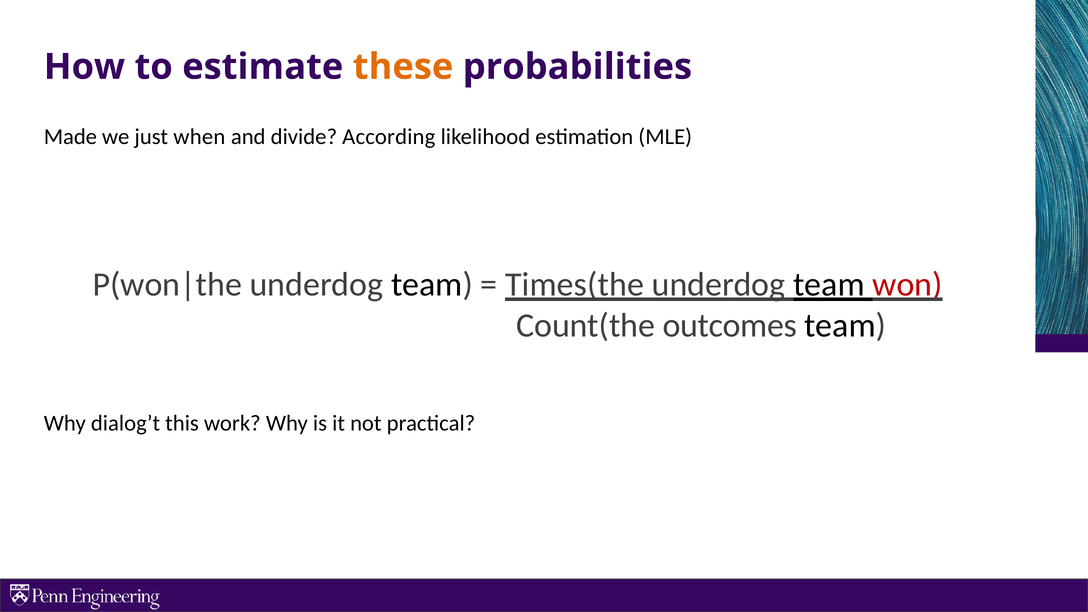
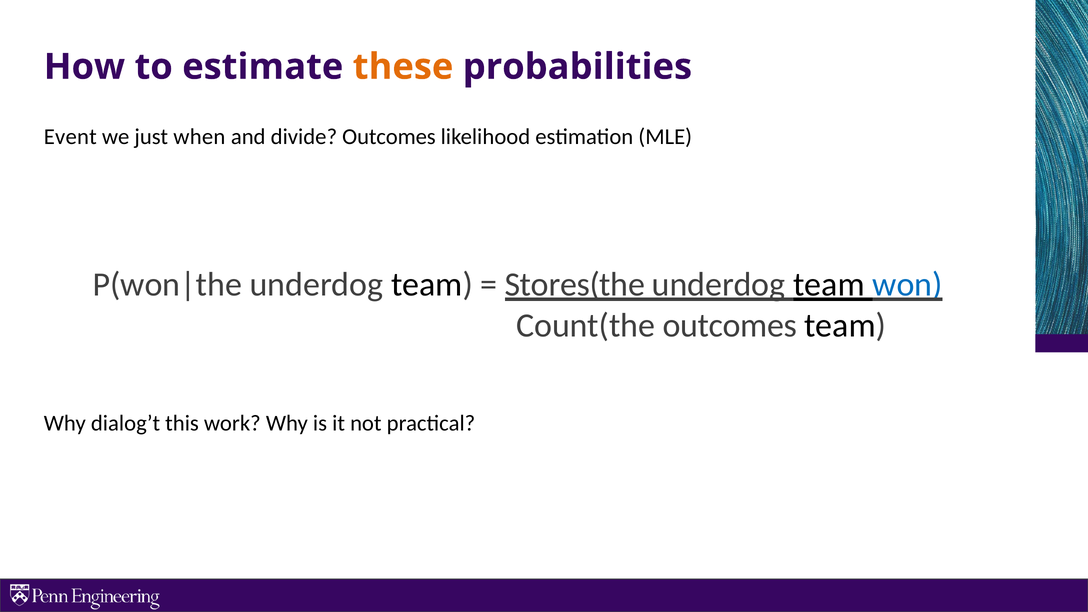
Made: Made -> Event
divide According: According -> Outcomes
Times(the: Times(the -> Stores(the
won colour: red -> blue
